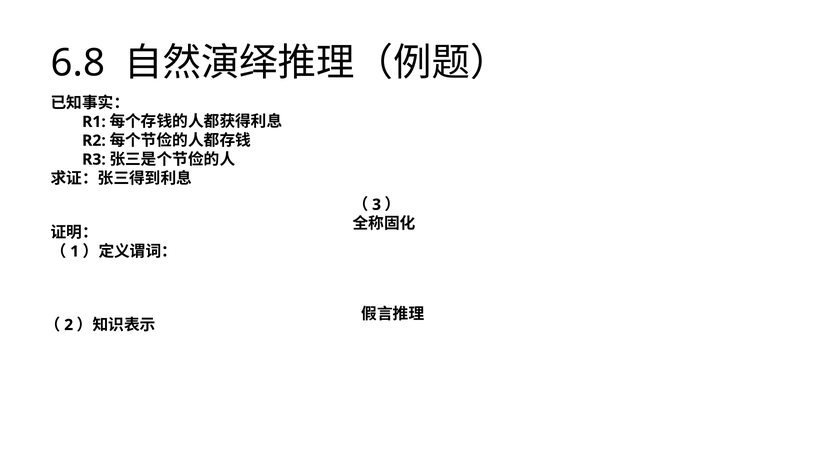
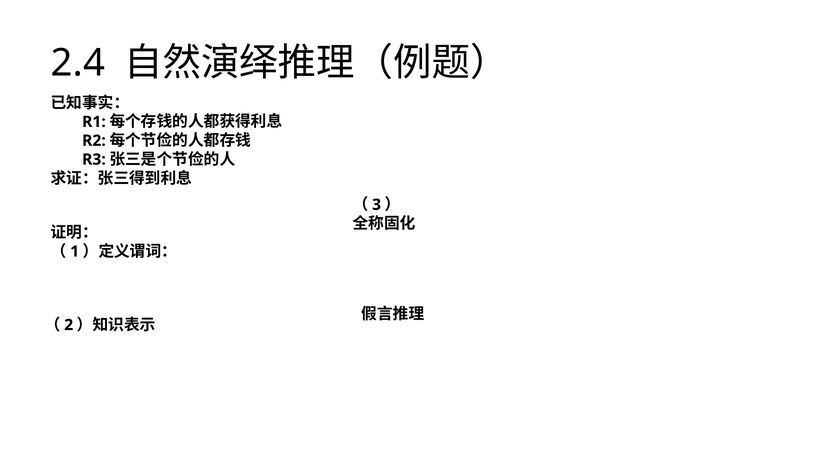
6.8: 6.8 -> 2.4
